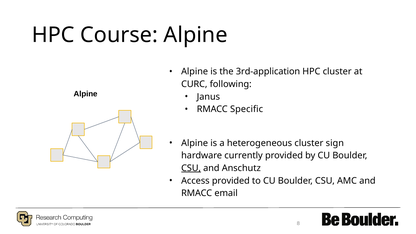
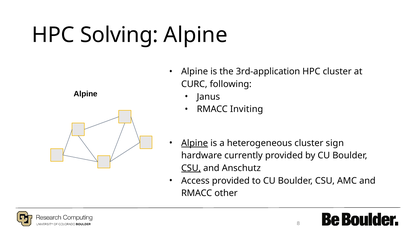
Course: Course -> Solving
Specific: Specific -> Inviting
Alpine at (195, 143) underline: none -> present
email: email -> other
